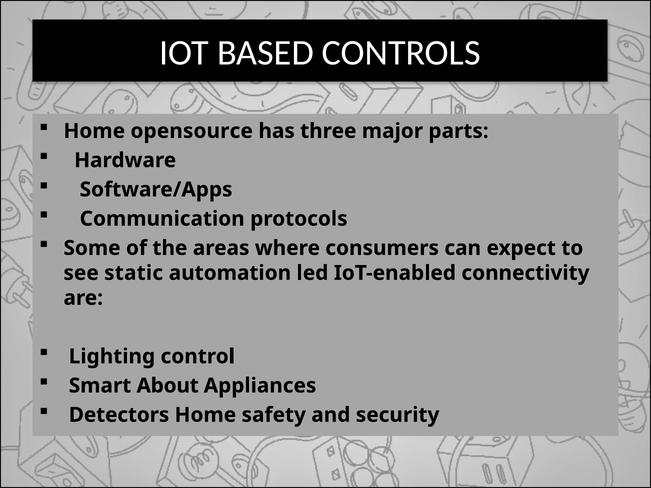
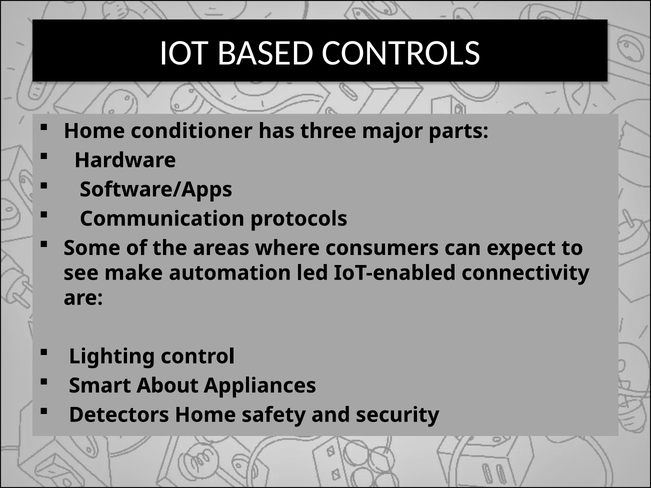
opensource: opensource -> conditioner
static: static -> make
